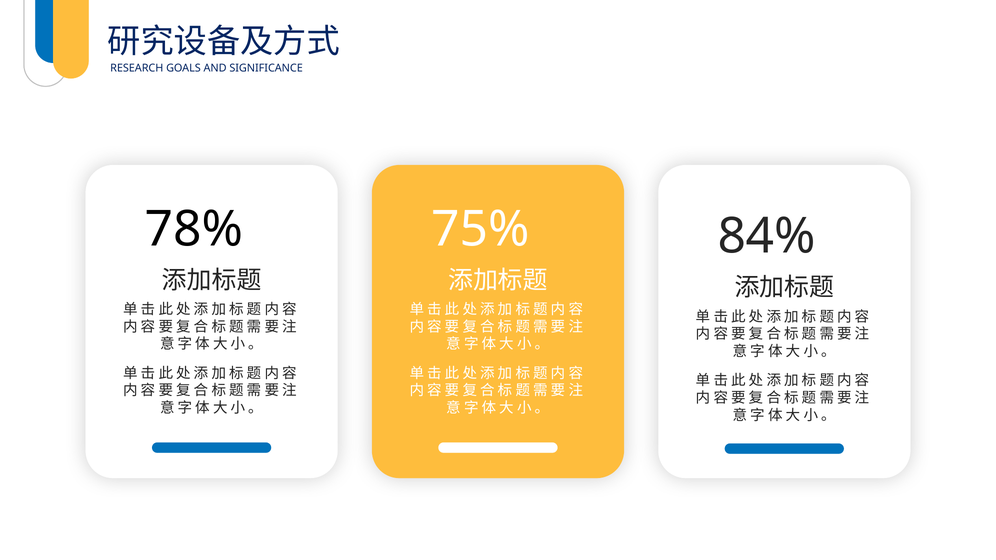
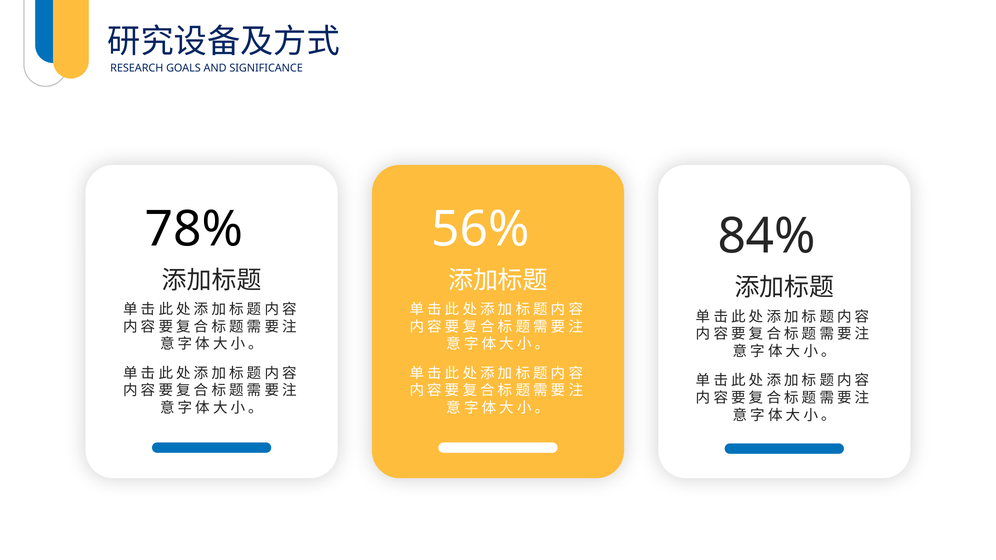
75%: 75% -> 56%
